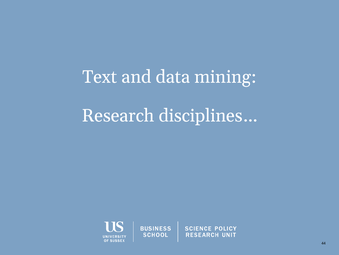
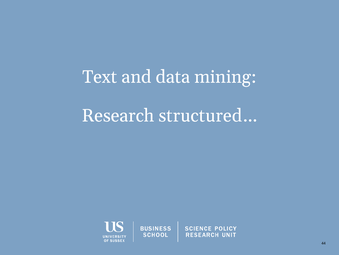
disciplines…: disciplines… -> structured…
